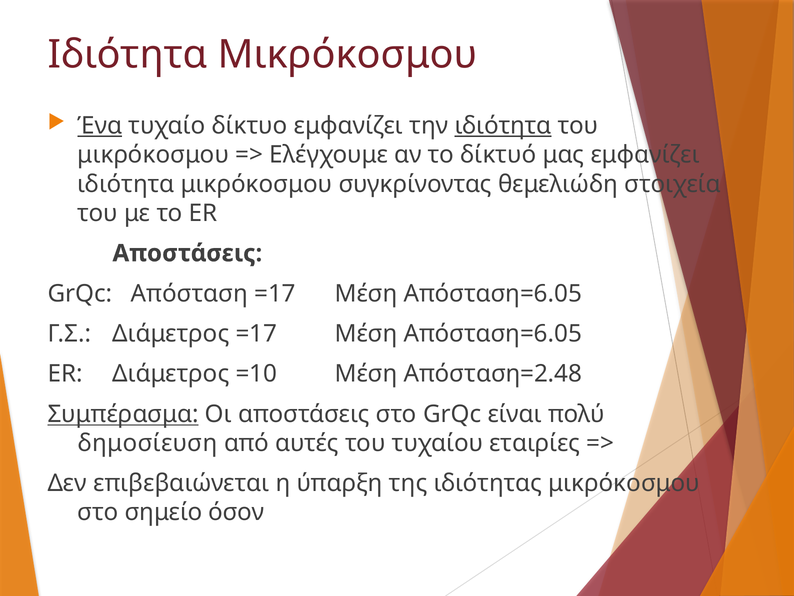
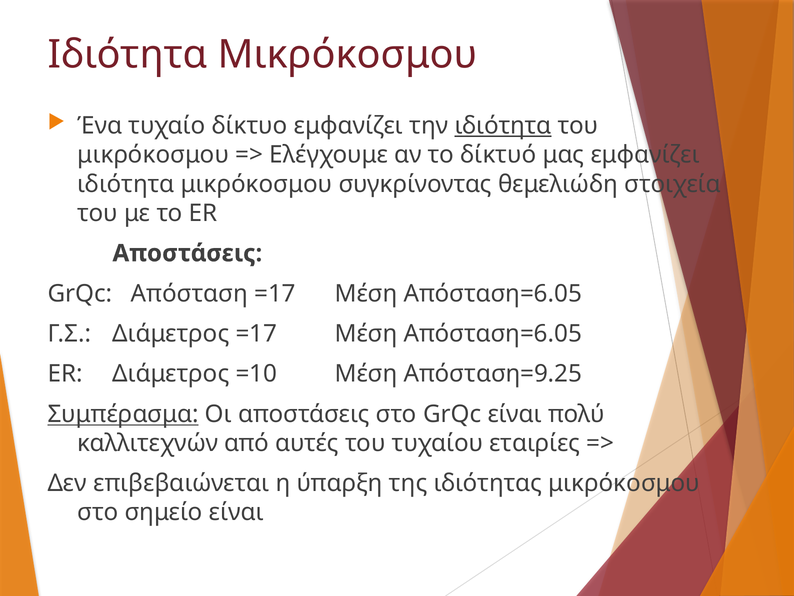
Ένα underline: present -> none
Απόσταση=2.48: Απόσταση=2.48 -> Απόσταση=9.25
δημοσίευση: δημοσίευση -> καλλιτεχνών
σημείο όσον: όσον -> είναι
